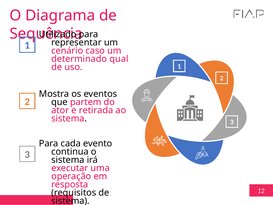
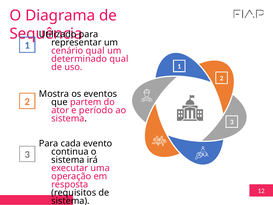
cenário caso: caso -> qual
retirada: retirada -> período
